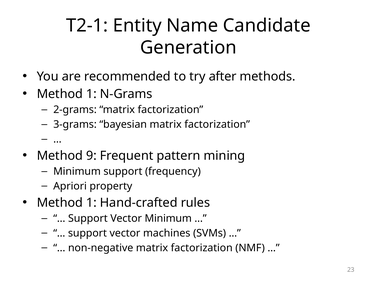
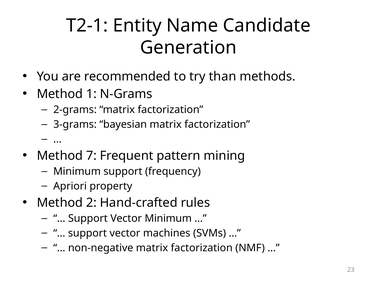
after: after -> than
9: 9 -> 7
1 at (91, 202): 1 -> 2
